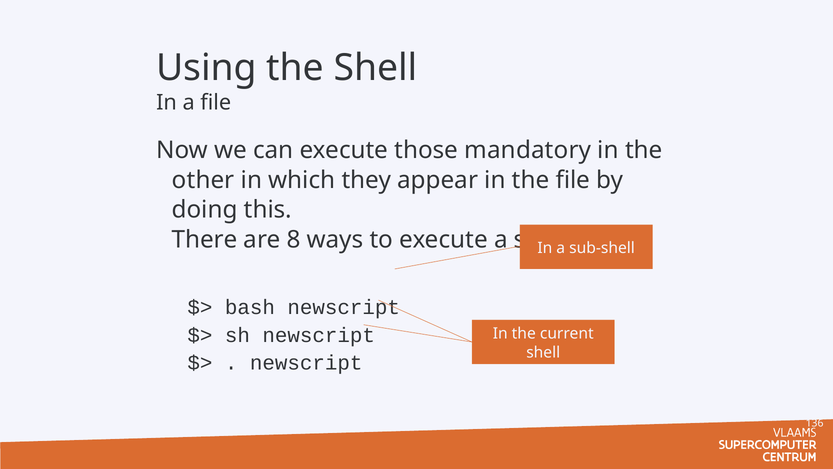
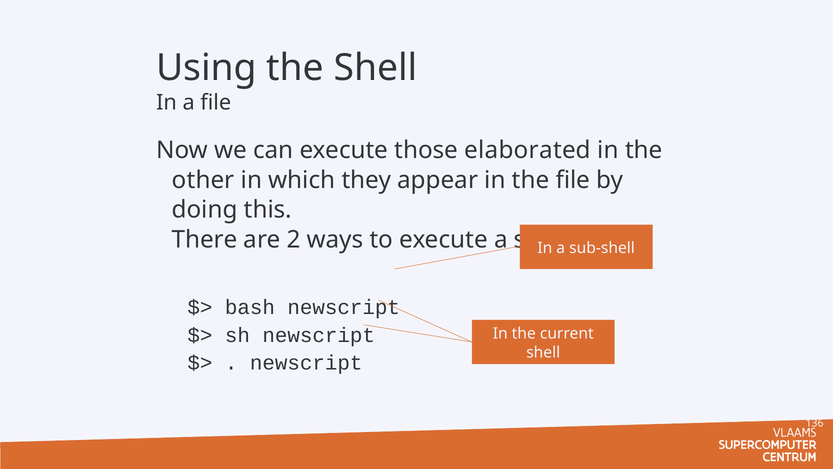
mandatory: mandatory -> elaborated
8: 8 -> 2
